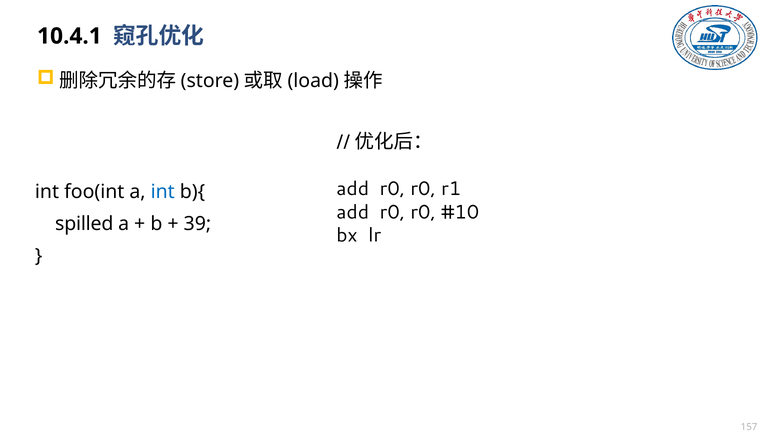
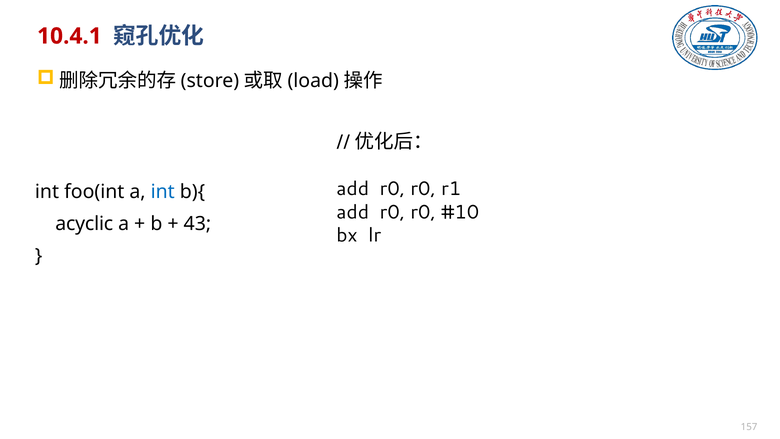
10.4.1 colour: black -> red
spilled: spilled -> acyclic
39: 39 -> 43
